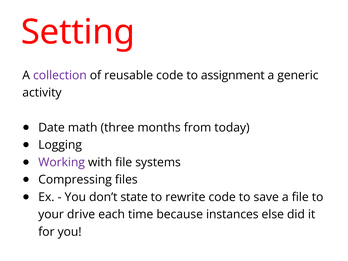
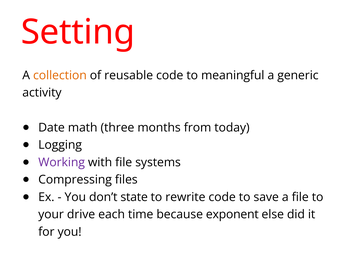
collection colour: purple -> orange
assignment: assignment -> meaningful
instances: instances -> exponent
